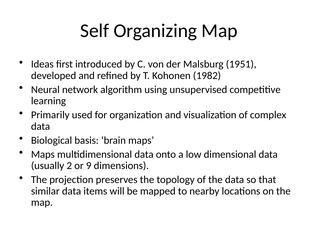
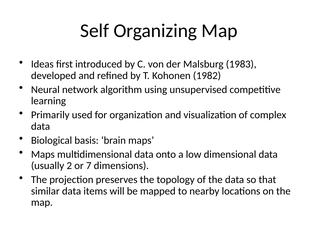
1951: 1951 -> 1983
9: 9 -> 7
